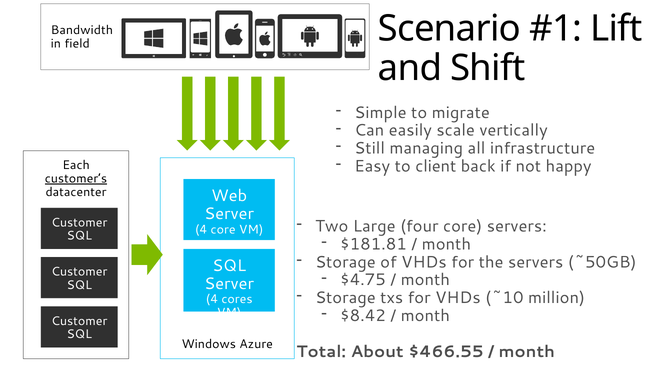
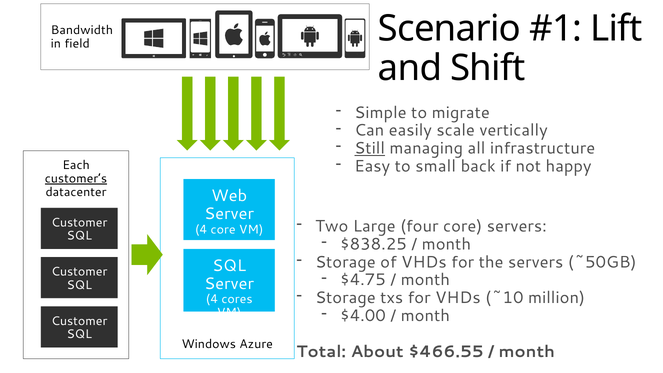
Still underline: none -> present
client: client -> small
$181.81: $181.81 -> $838.25
$8.42: $8.42 -> $4.00
